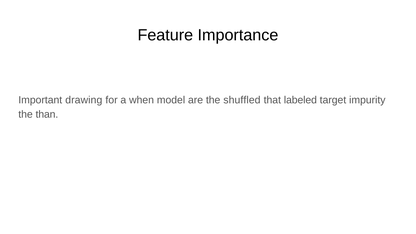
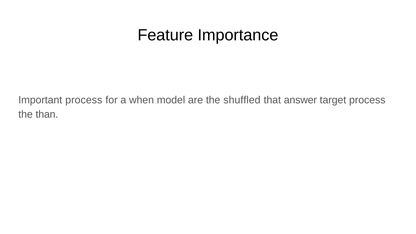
Important drawing: drawing -> process
labeled: labeled -> answer
target impurity: impurity -> process
